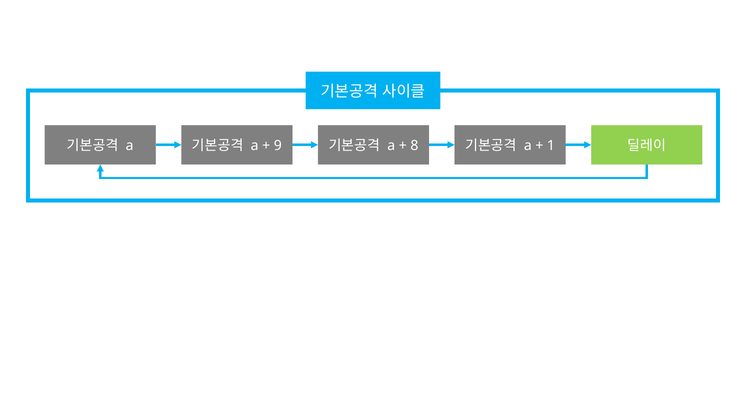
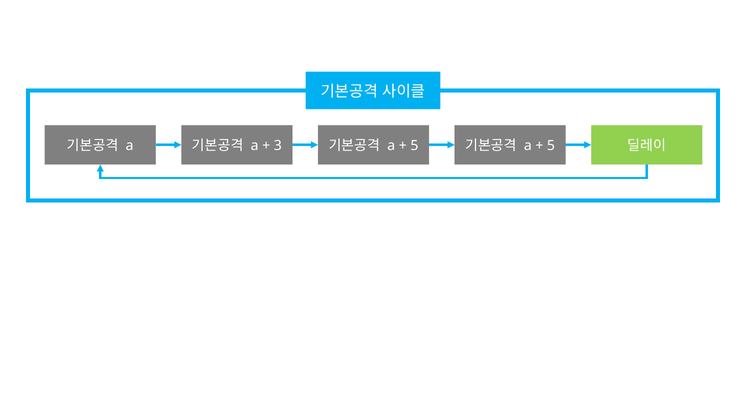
9: 9 -> 3
8 at (414, 146): 8 -> 5
1 at (551, 146): 1 -> 5
